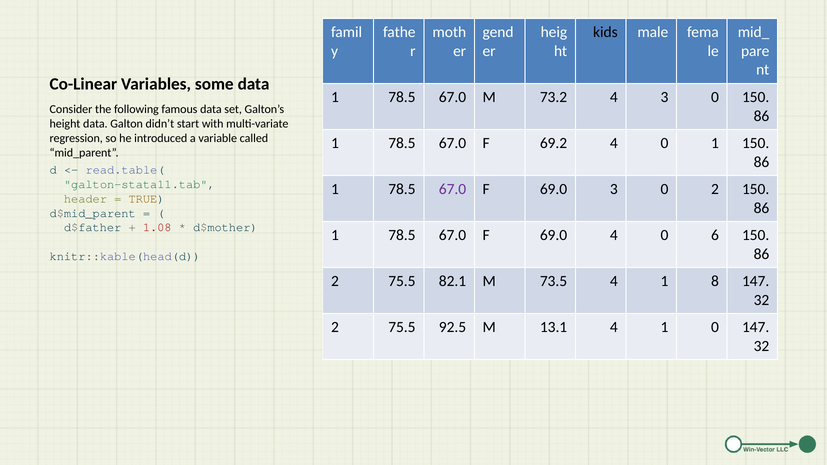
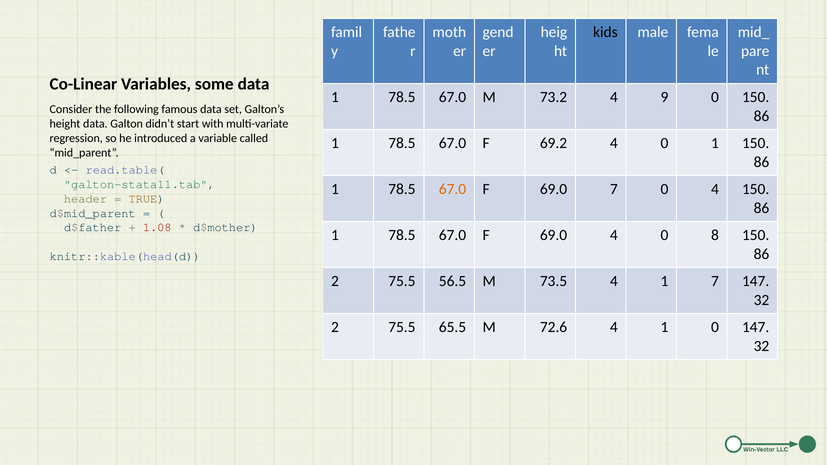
4 3: 3 -> 9
67.0 at (452, 189) colour: purple -> orange
69.0 3: 3 -> 7
0 2: 2 -> 4
6: 6 -> 8
82.1: 82.1 -> 56.5
1 8: 8 -> 7
92.5: 92.5 -> 65.5
13.1: 13.1 -> 72.6
